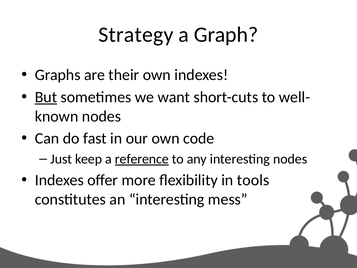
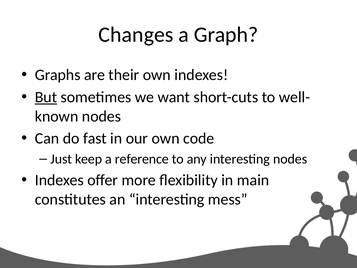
Strategy: Strategy -> Changes
reference underline: present -> none
tools: tools -> main
